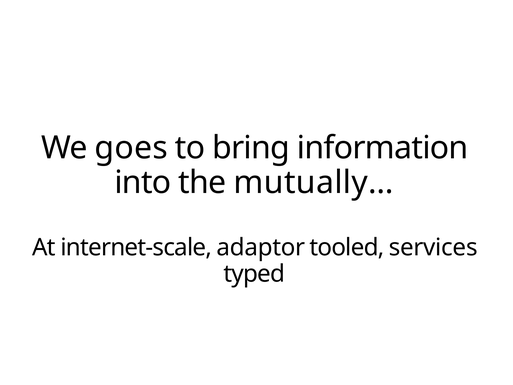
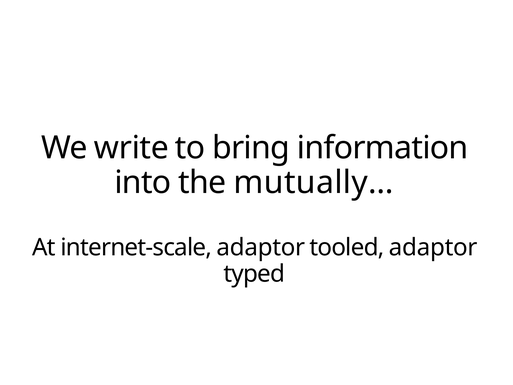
goes: goes -> write
tooled services: services -> adaptor
